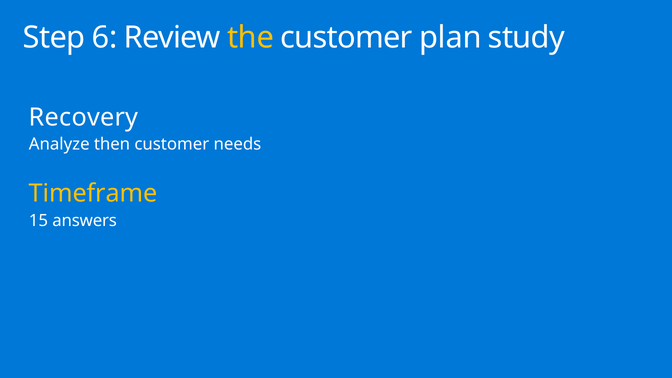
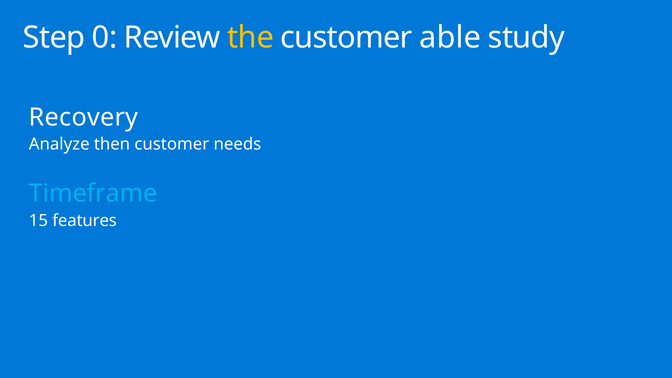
6: 6 -> 0
plan: plan -> able
Timeframe colour: yellow -> light blue
answers: answers -> features
